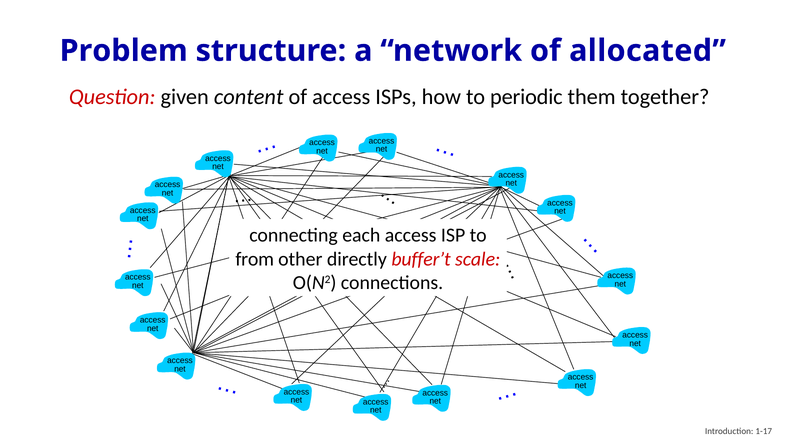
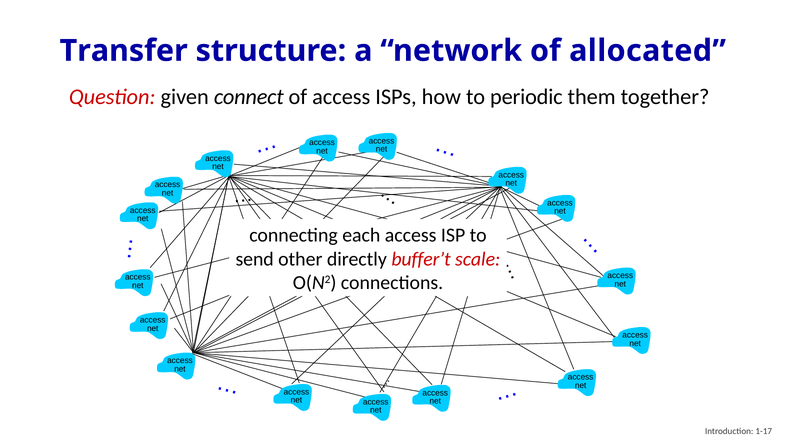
Problem: Problem -> Transfer
content: content -> connect
from: from -> send
